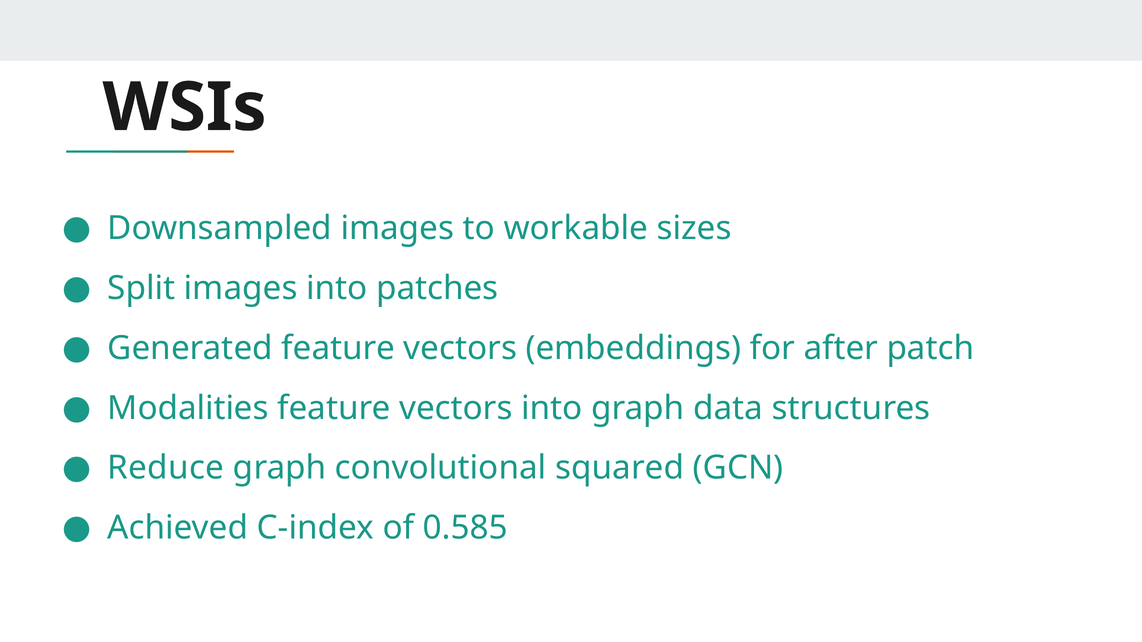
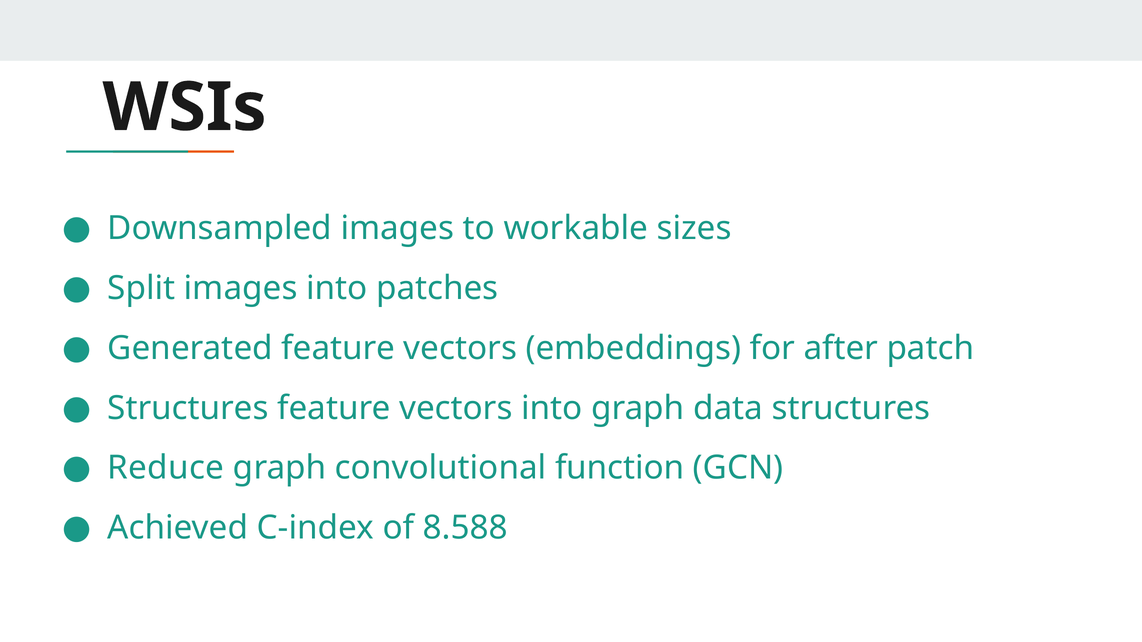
Modalities at (188, 408): Modalities -> Structures
squared: squared -> function
0.585: 0.585 -> 8.588
